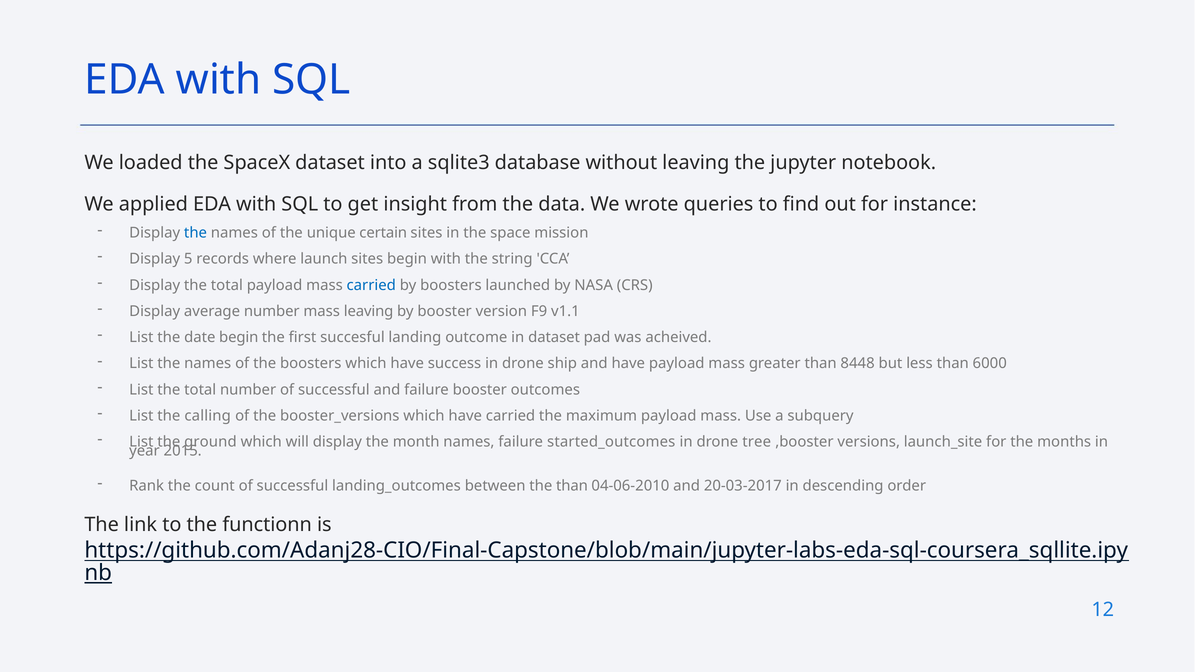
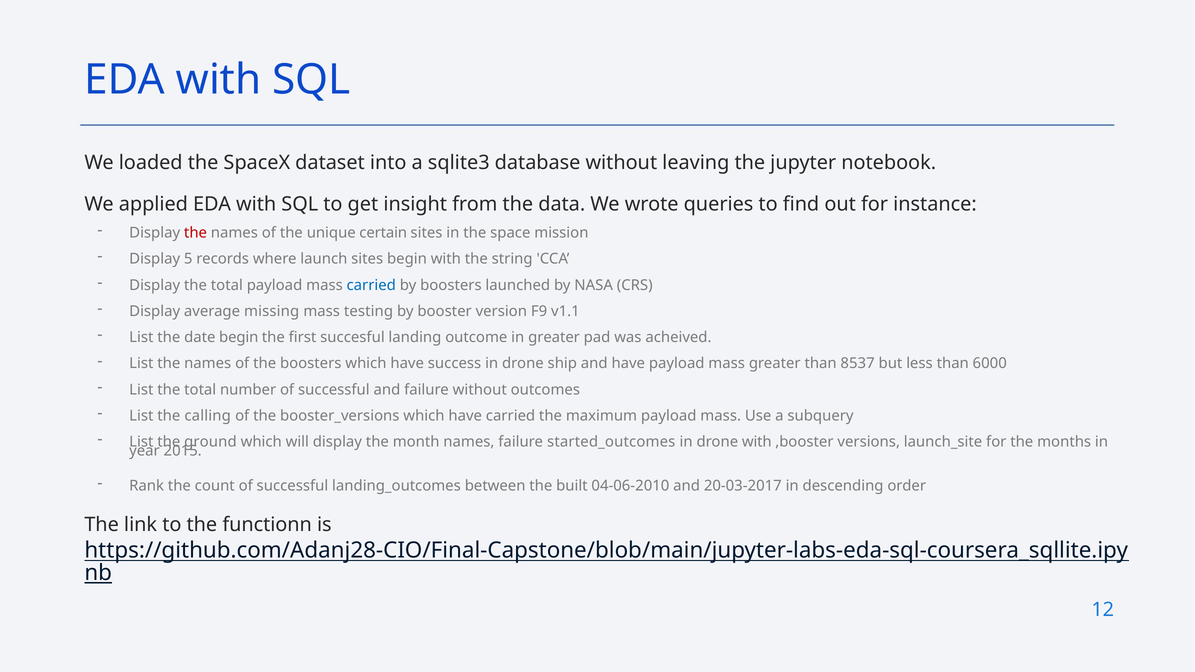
the at (196, 233) colour: blue -> red
average number: number -> missing
mass leaving: leaving -> testing
in dataset: dataset -> greater
8448: 8448 -> 8537
failure booster: booster -> without
drone tree: tree -> with
the than: than -> built
